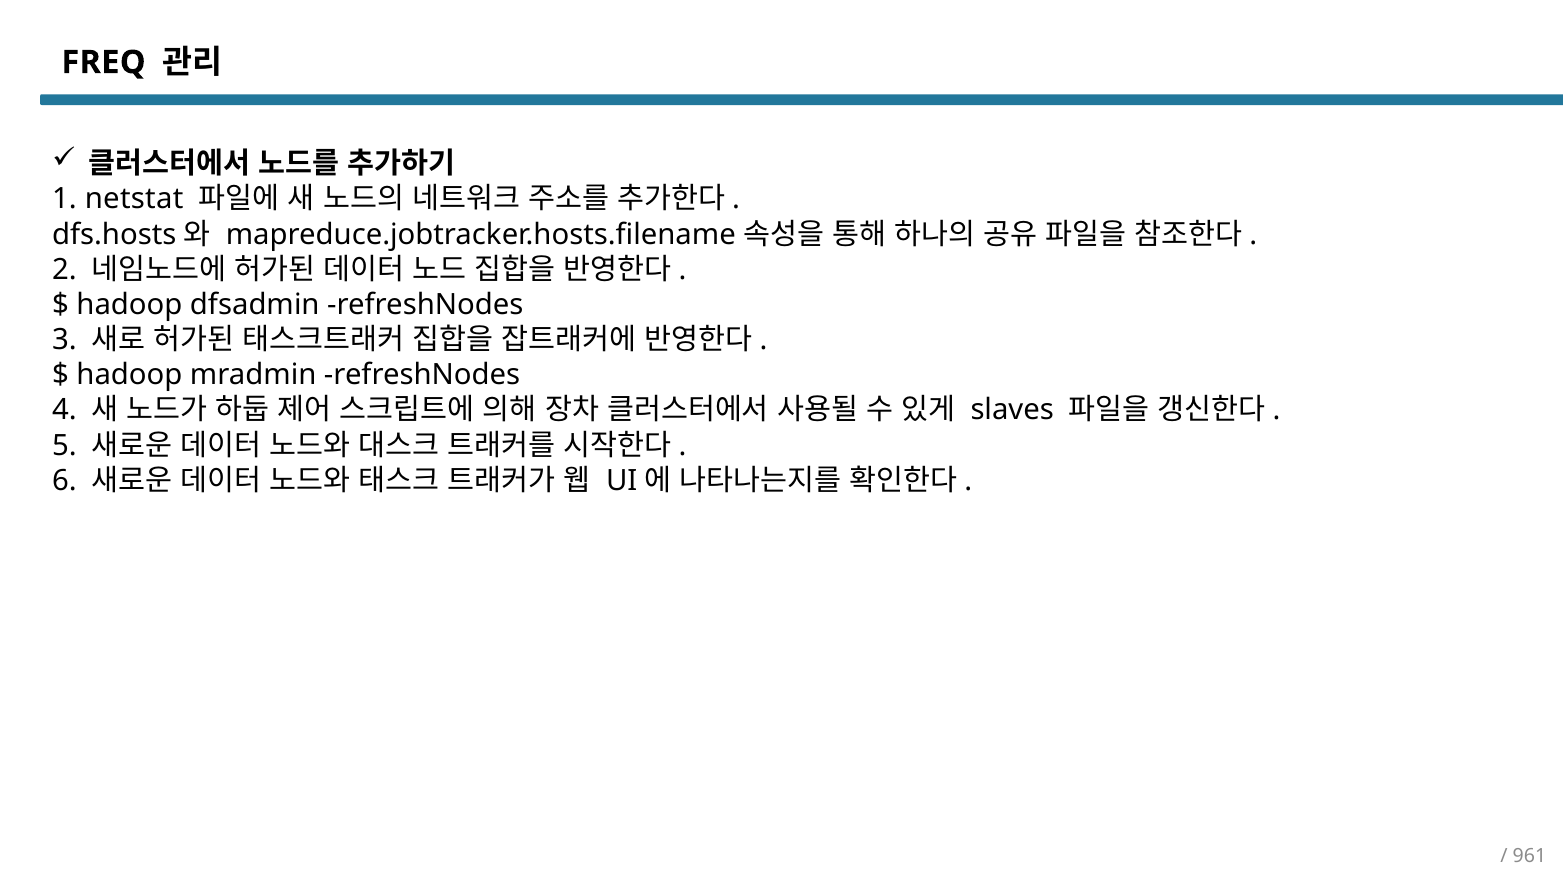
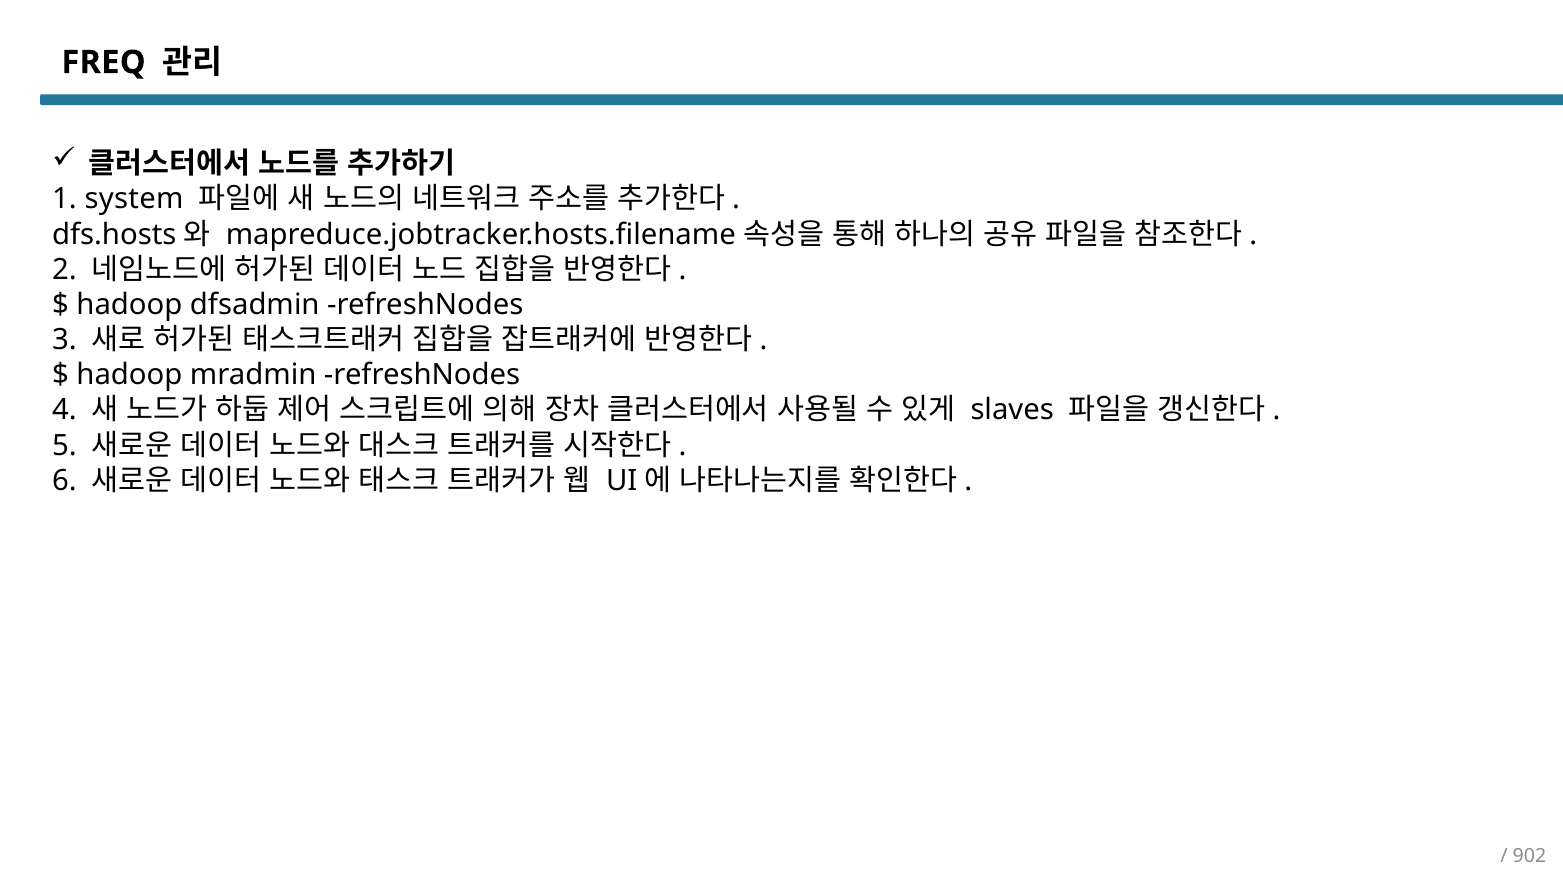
netstat: netstat -> system
961: 961 -> 902
